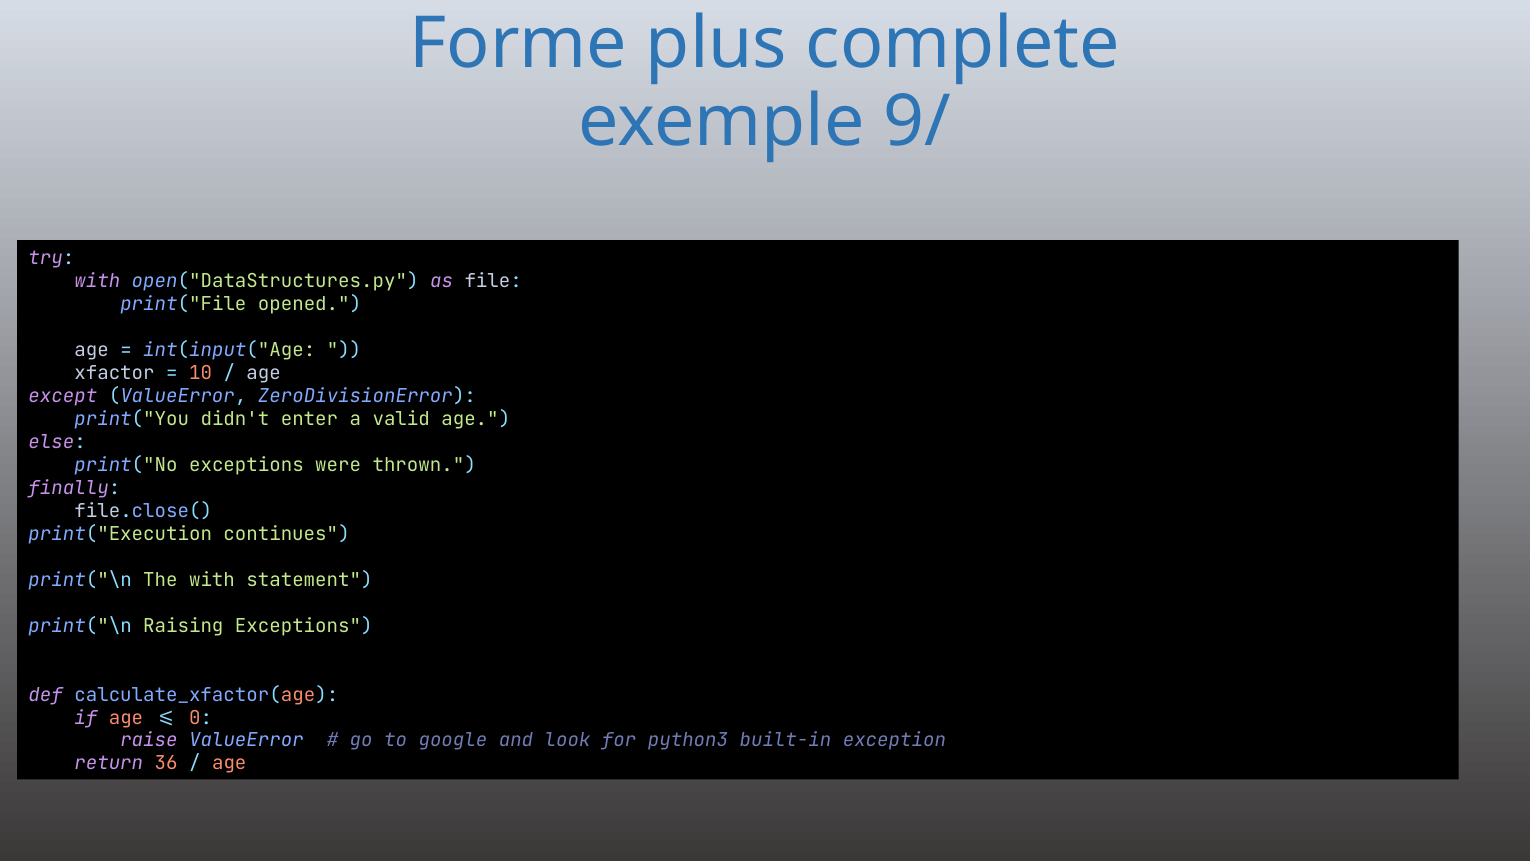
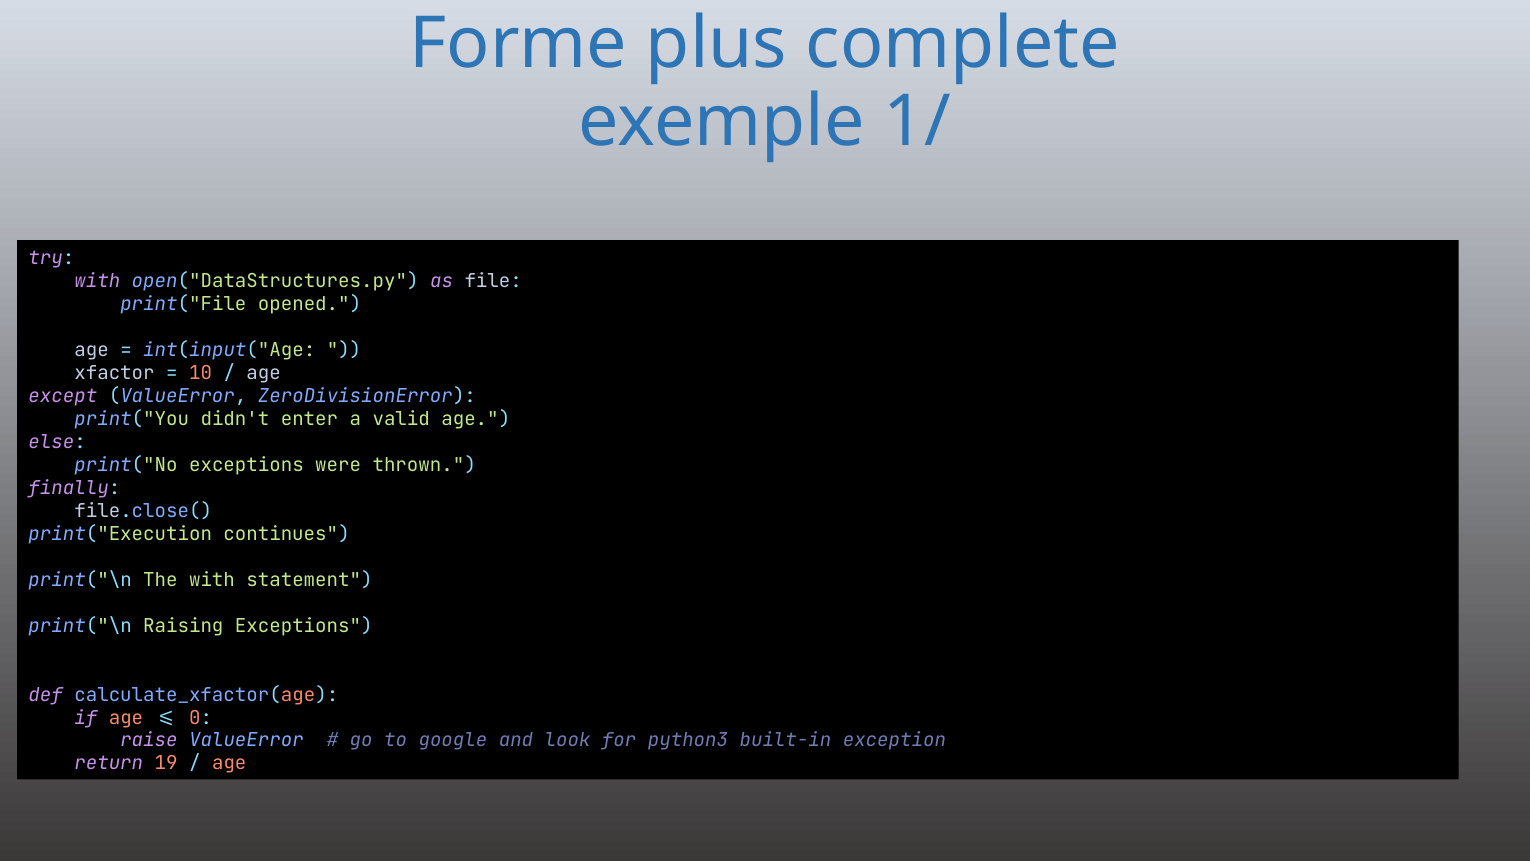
9/: 9/ -> 1/
36: 36 -> 19
